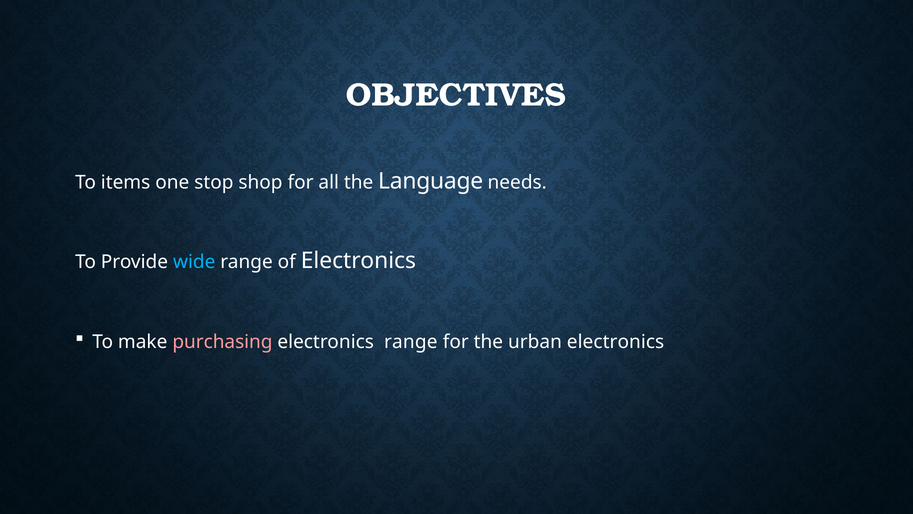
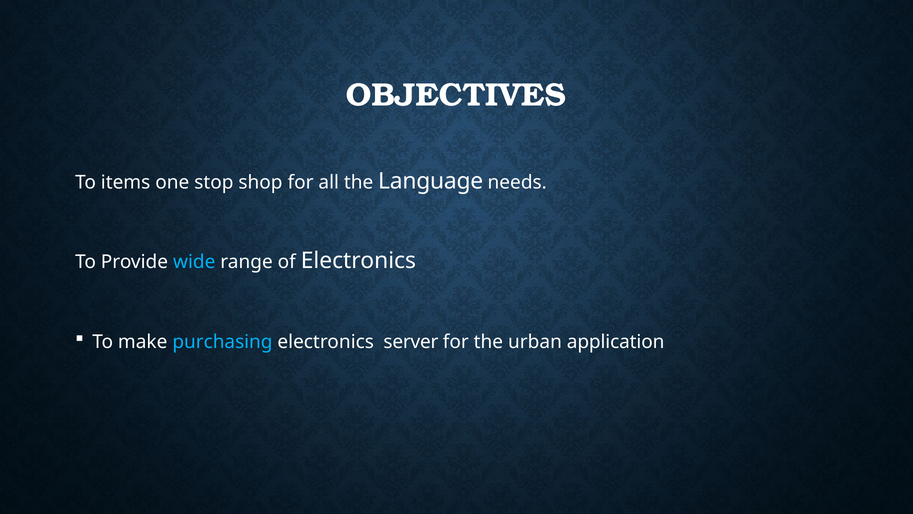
purchasing colour: pink -> light blue
electronics range: range -> server
urban electronics: electronics -> application
